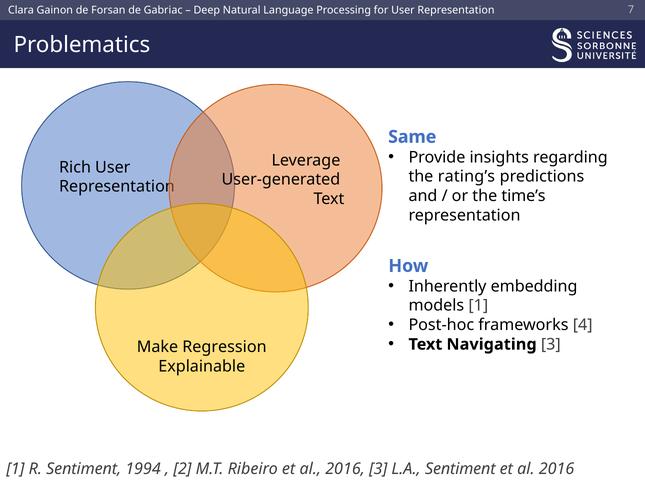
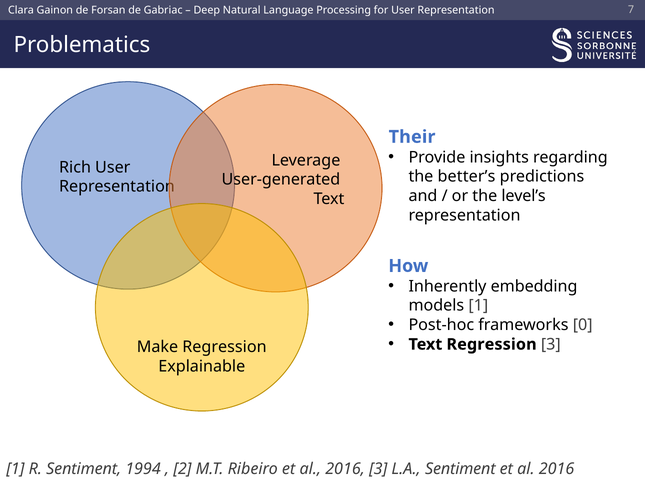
Same: Same -> Their
rating’s: rating’s -> better’s
time’s: time’s -> level’s
4: 4 -> 0
Text Navigating: Navigating -> Regression
